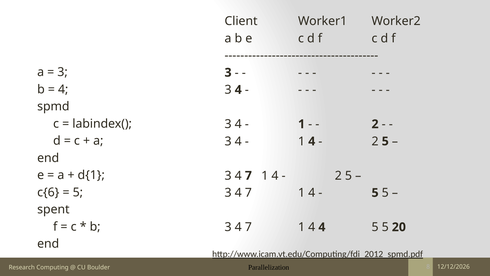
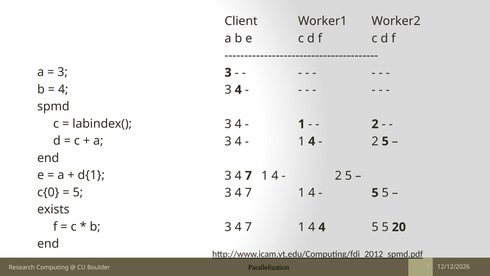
c{6: c{6 -> c{0
spent: spent -> exists
